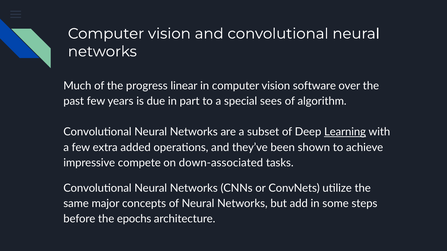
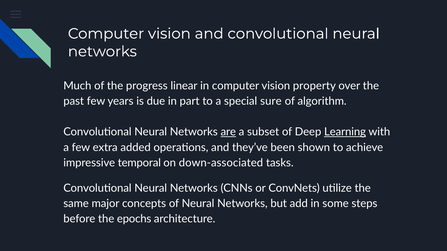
software: software -> property
sees: sees -> sure
are underline: none -> present
compete: compete -> temporal
